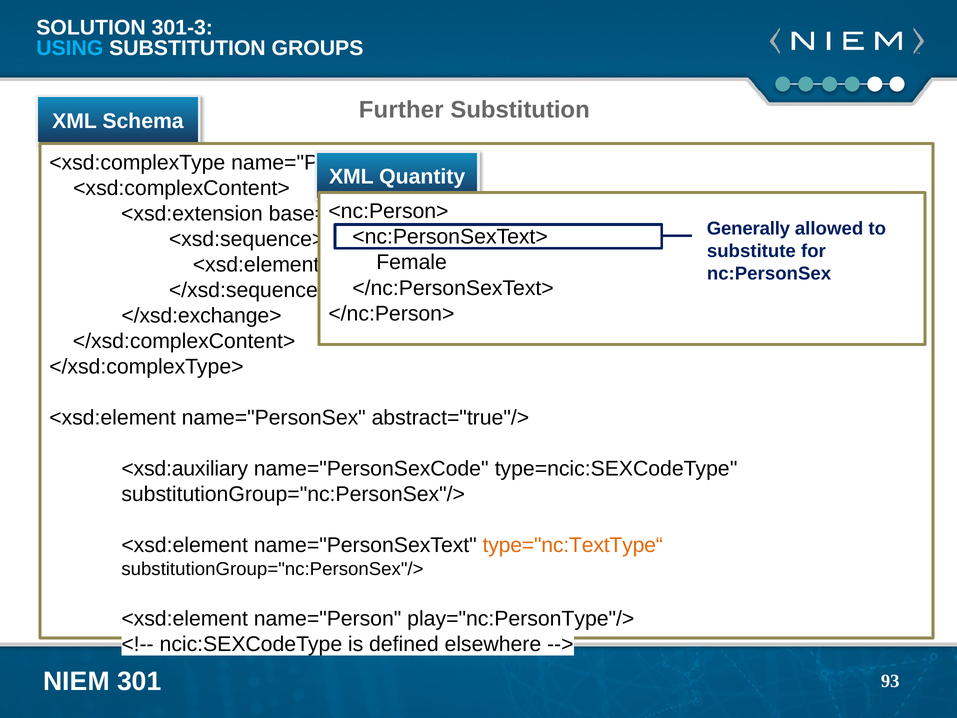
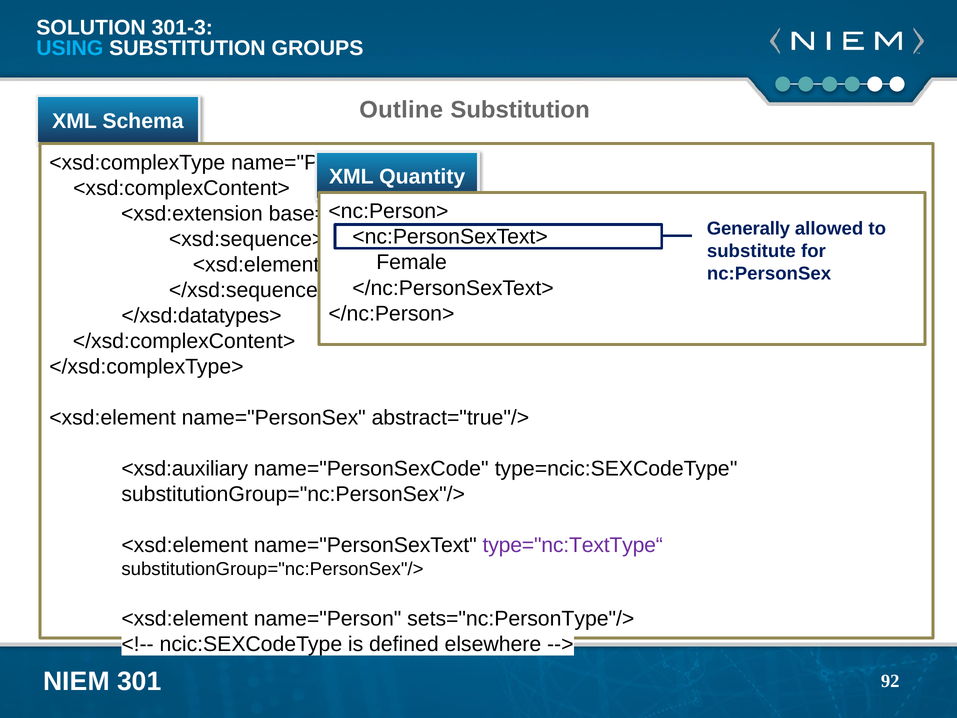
Further: Further -> Outline
</xsd:exchange>: </xsd:exchange> -> </xsd:datatypes>
type="nc:TextType“ colour: orange -> purple
play="nc:PersonType"/>: play="nc:PersonType"/> -> sets="nc:PersonType"/>
93: 93 -> 92
